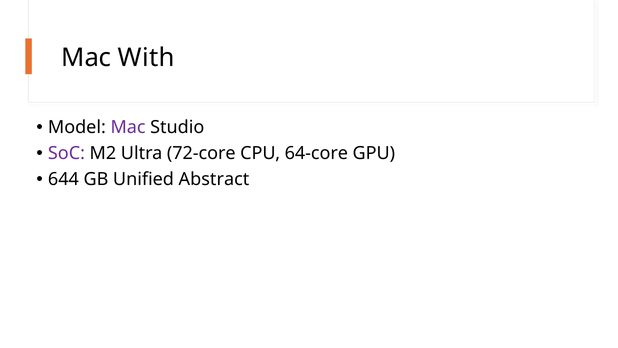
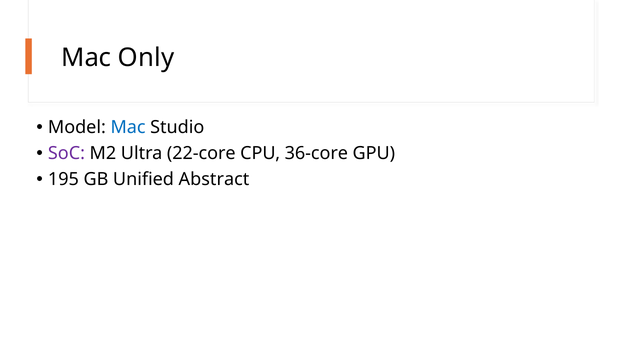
With: With -> Only
Mac at (128, 127) colour: purple -> blue
72-core: 72-core -> 22-core
64-core: 64-core -> 36-core
644: 644 -> 195
